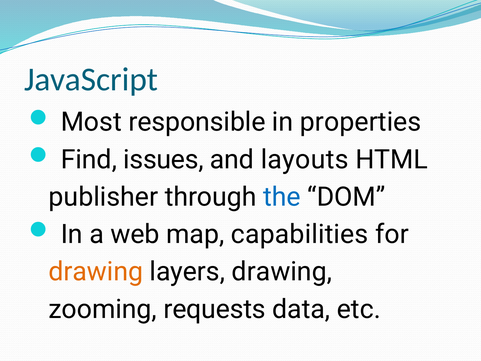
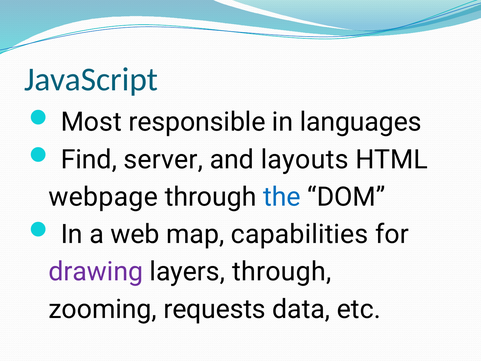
properties: properties -> languages
issues: issues -> server
publisher: publisher -> webpage
drawing at (96, 272) colour: orange -> purple
layers drawing: drawing -> through
